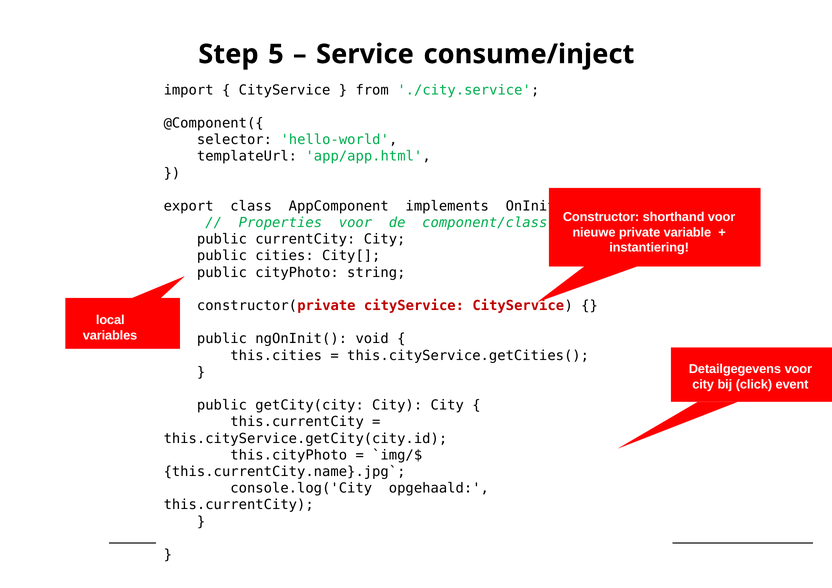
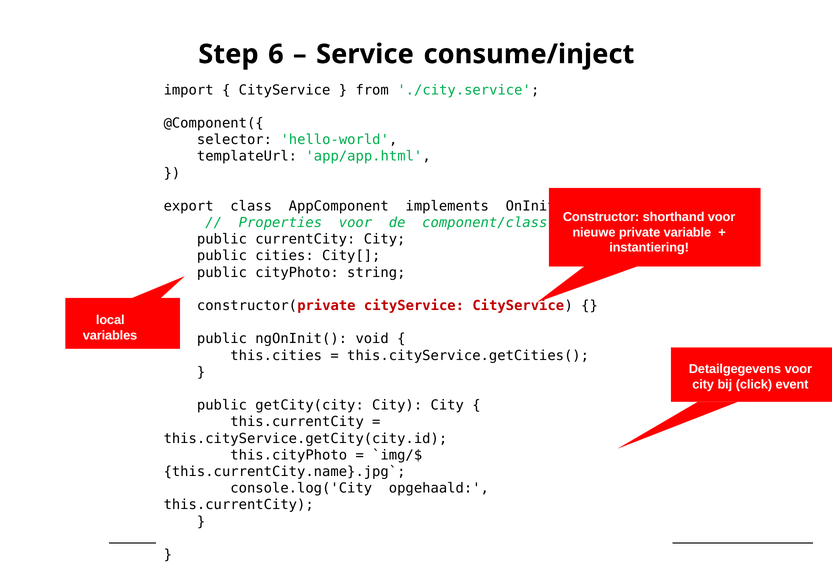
5: 5 -> 6
